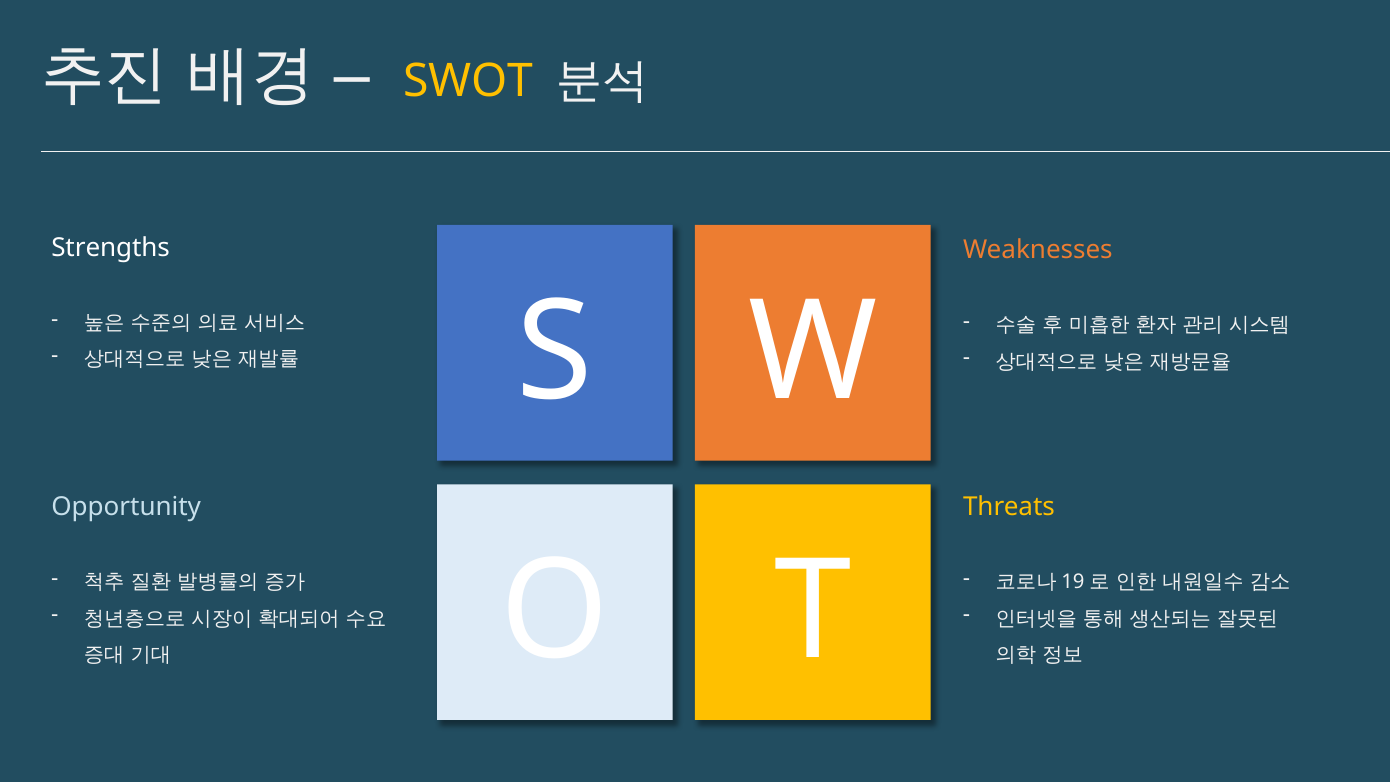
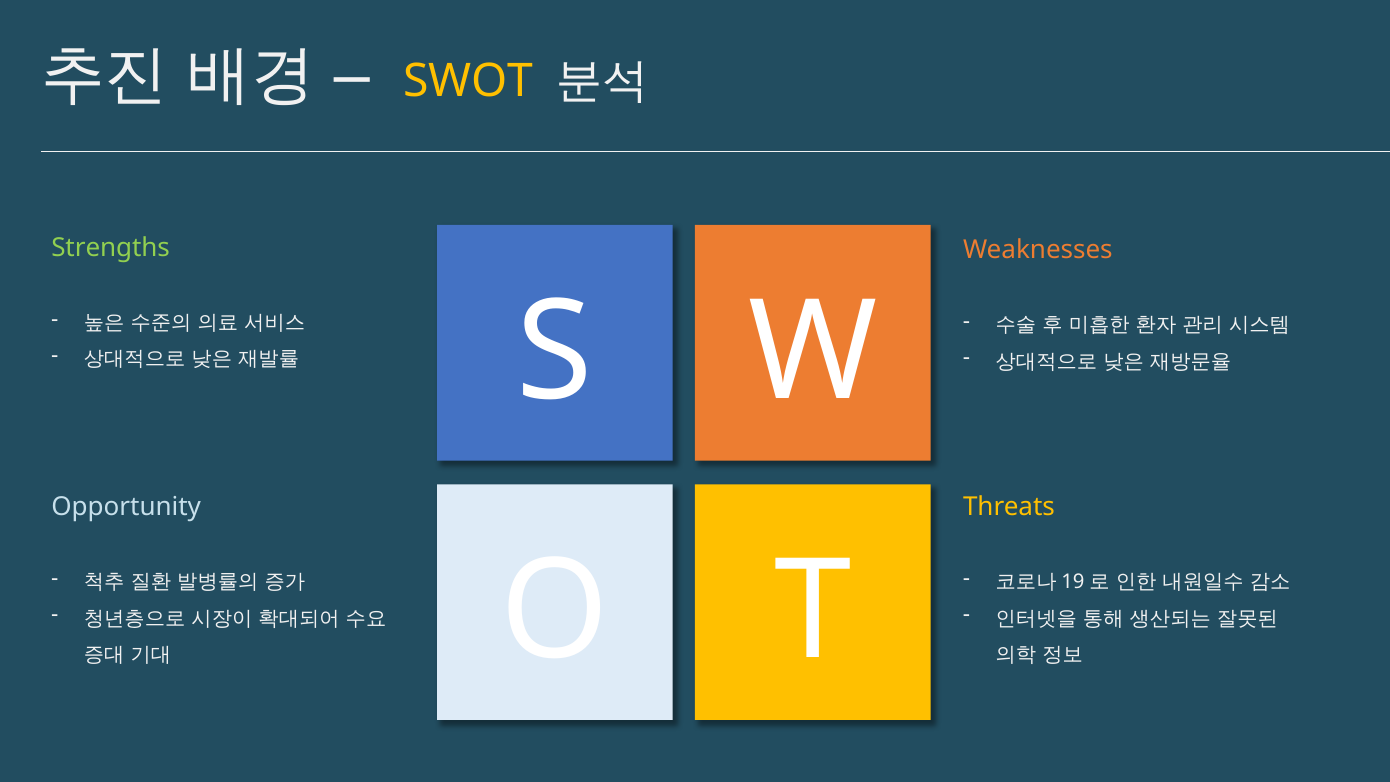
Strengths colour: white -> light green
